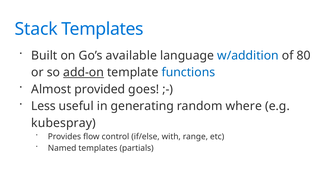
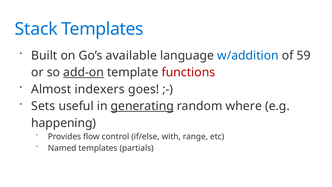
80: 80 -> 59
functions colour: blue -> red
provided: provided -> indexers
Less: Less -> Sets
generating underline: none -> present
kubespray: kubespray -> happening
